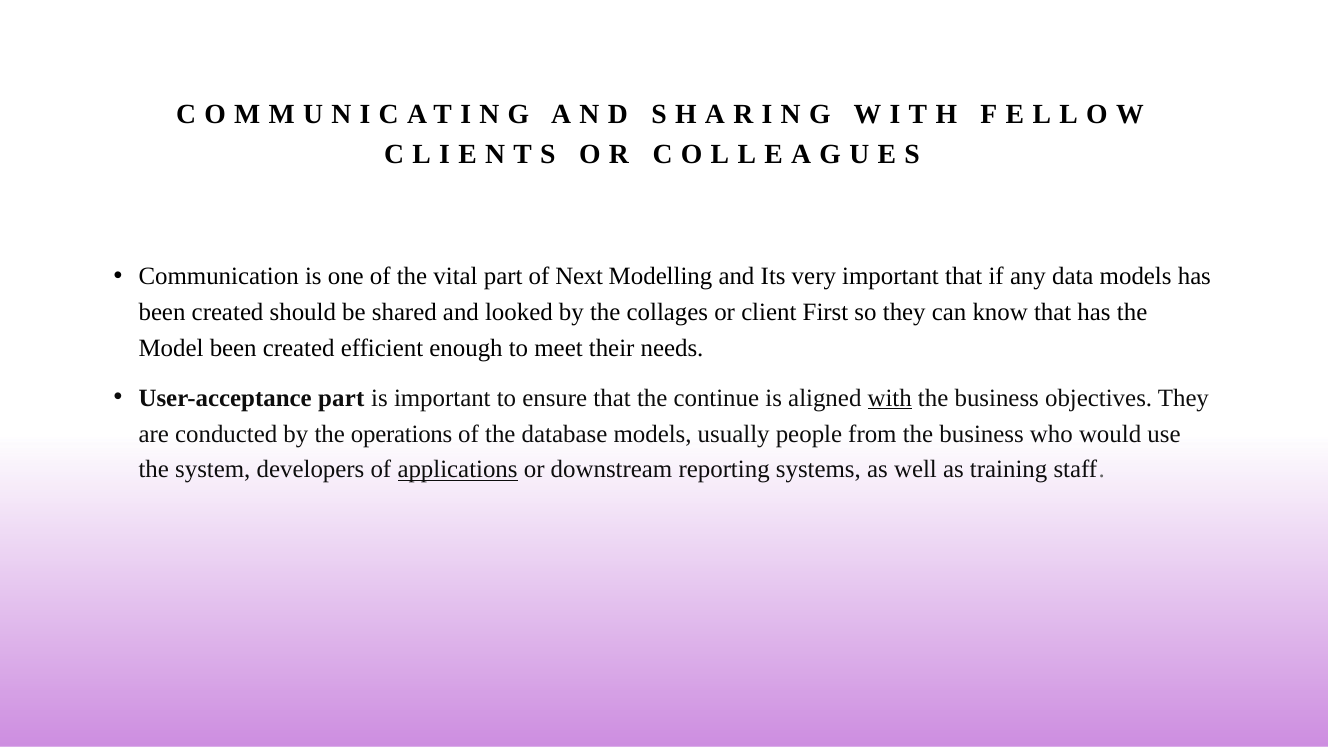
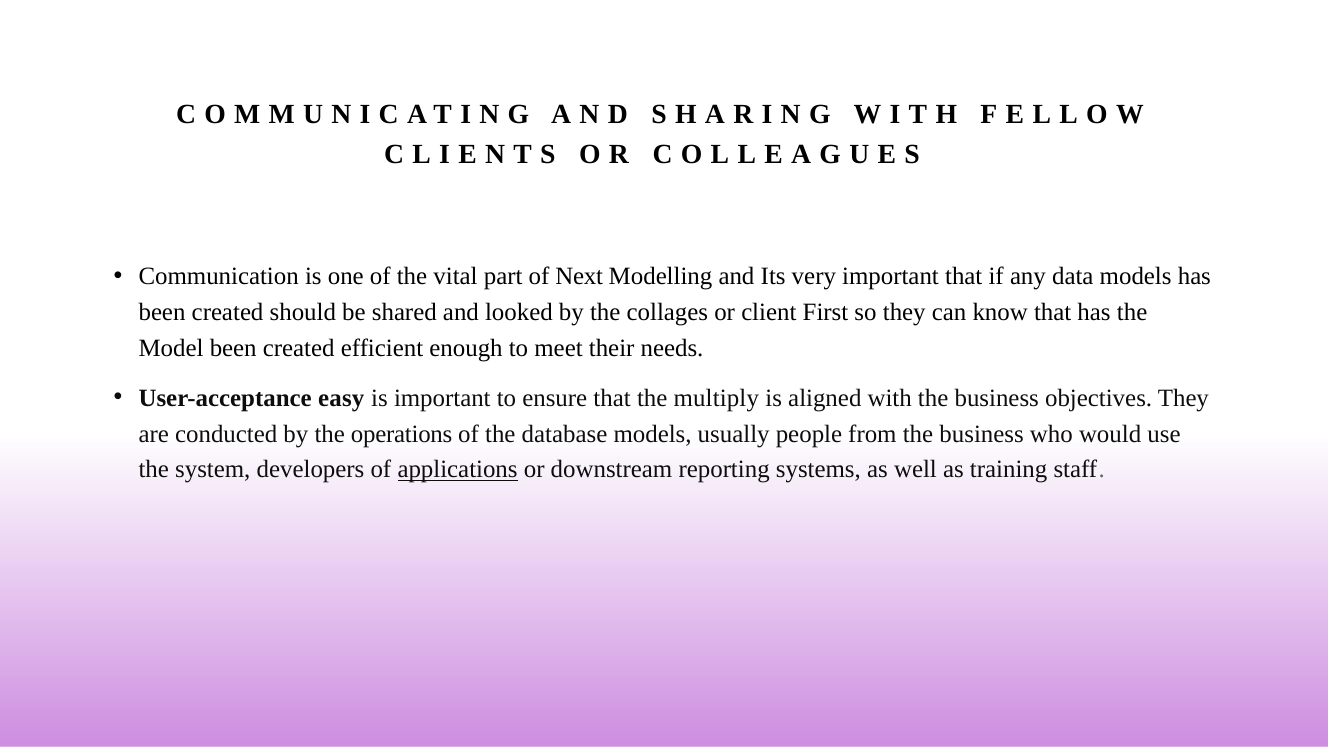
User-acceptance part: part -> easy
continue: continue -> multiply
with underline: present -> none
